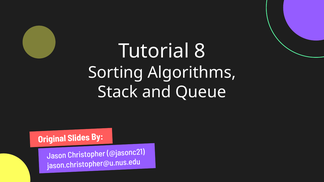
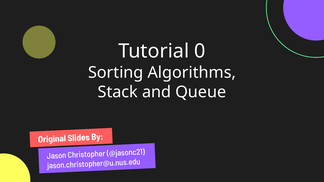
8: 8 -> 0
